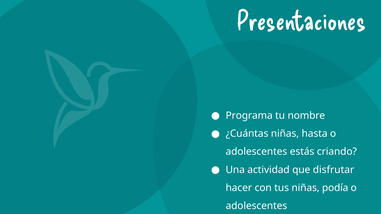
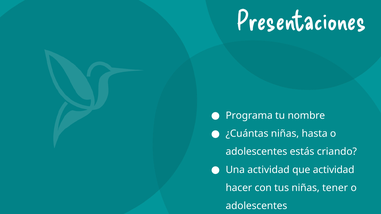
que disfrutar: disfrutar -> actividad
podía: podía -> tener
